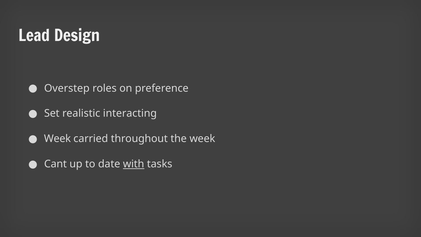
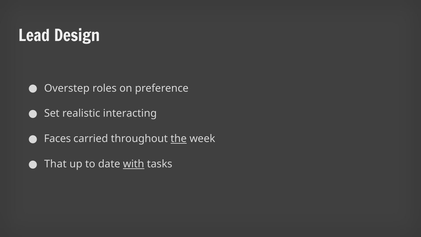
Week at (57, 139): Week -> Faces
the underline: none -> present
Cant: Cant -> That
